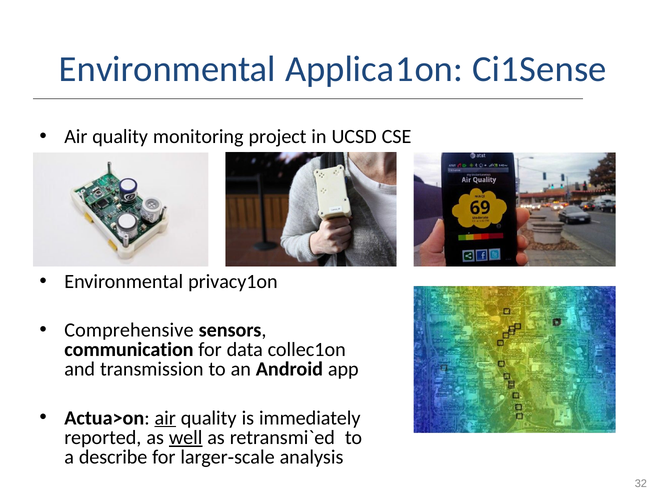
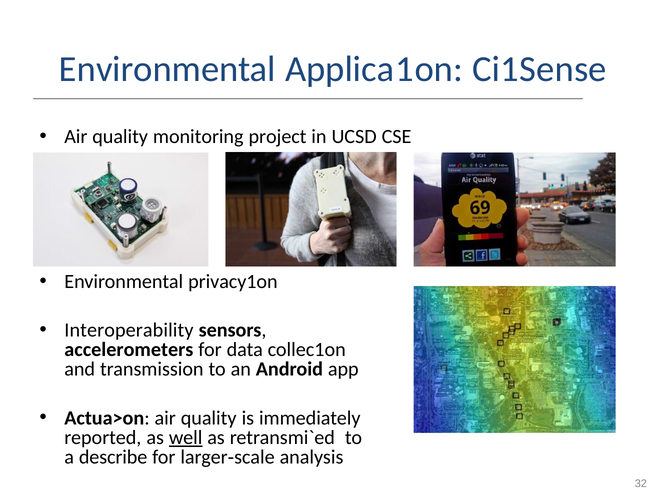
Comprehensive: Comprehensive -> Interoperability
communication: communication -> accelerometers
air at (165, 418) underline: present -> none
